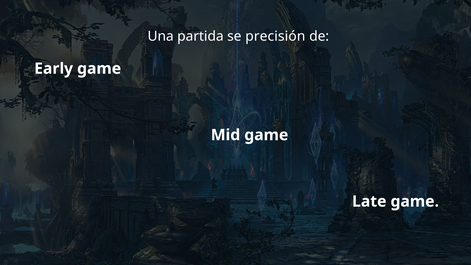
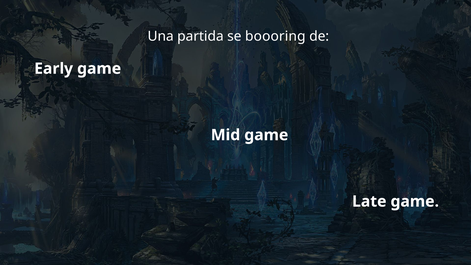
precisión: precisión -> boooring
